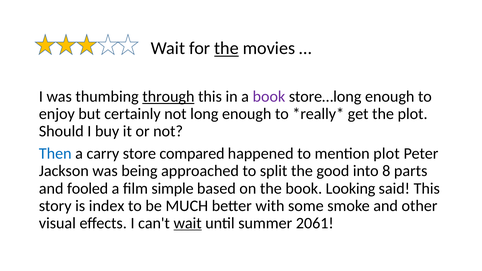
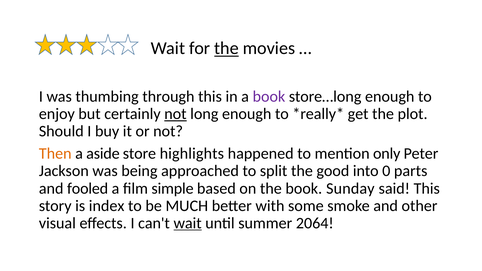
through underline: present -> none
not at (175, 114) underline: none -> present
Then colour: blue -> orange
carry: carry -> aside
compared: compared -> highlights
mention plot: plot -> only
8: 8 -> 0
Looking: Looking -> Sunday
2061: 2061 -> 2064
